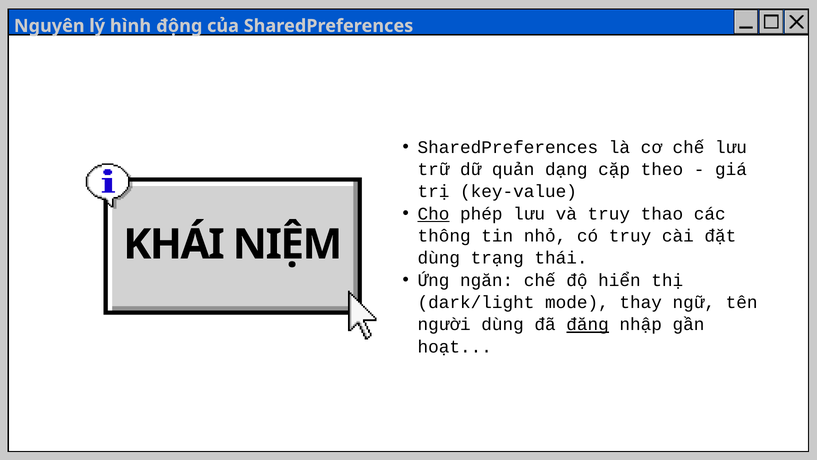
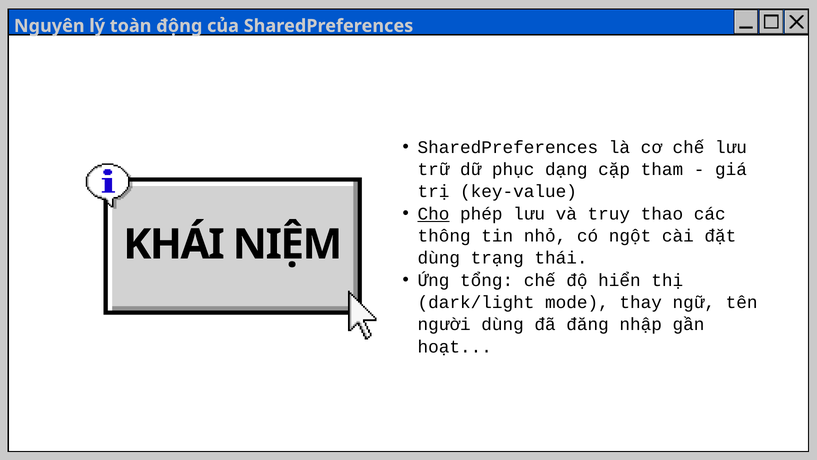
hình: hình -> toàn
quản: quản -> phục
theo: theo -> tham
có truy: truy -> ngột
ngăn: ngăn -> tổng
đăng underline: present -> none
